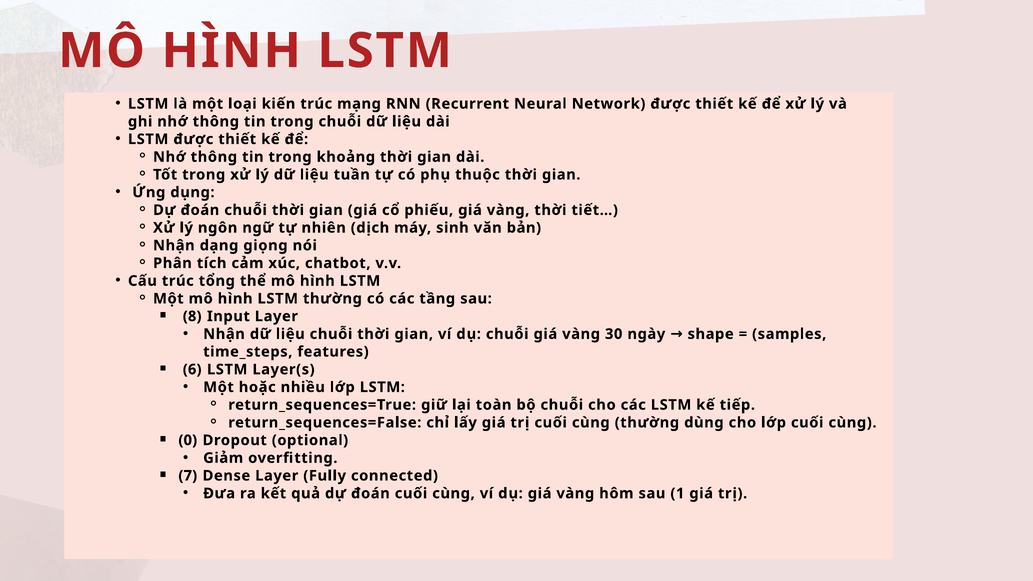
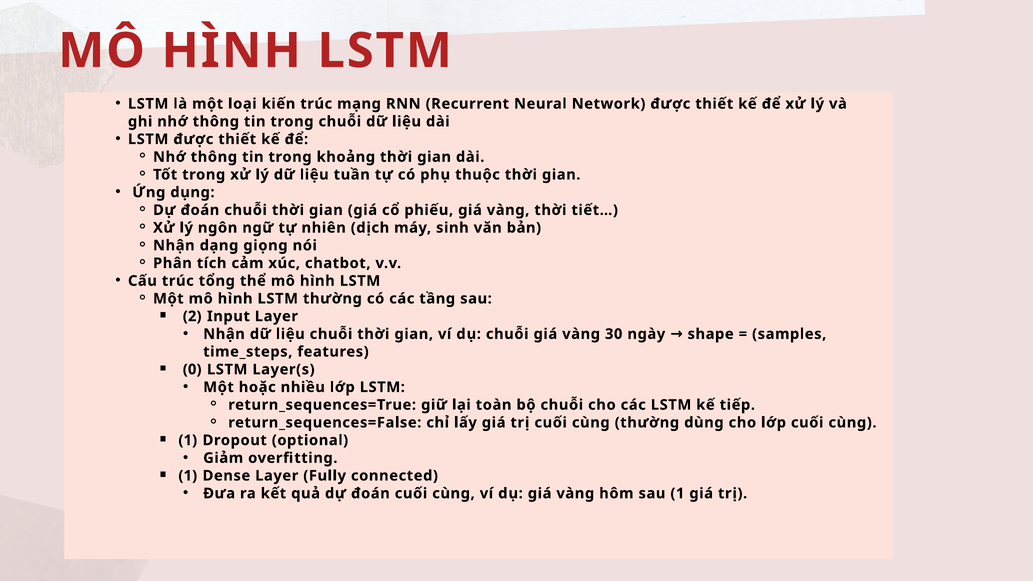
8: 8 -> 2
6: 6 -> 0
0 at (188, 440): 0 -> 1
7 at (188, 476): 7 -> 1
